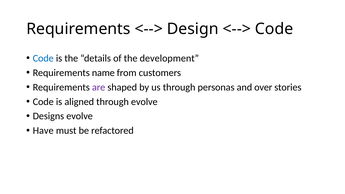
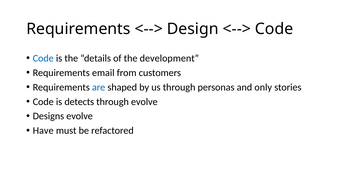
name: name -> email
are colour: purple -> blue
over: over -> only
aligned: aligned -> detects
